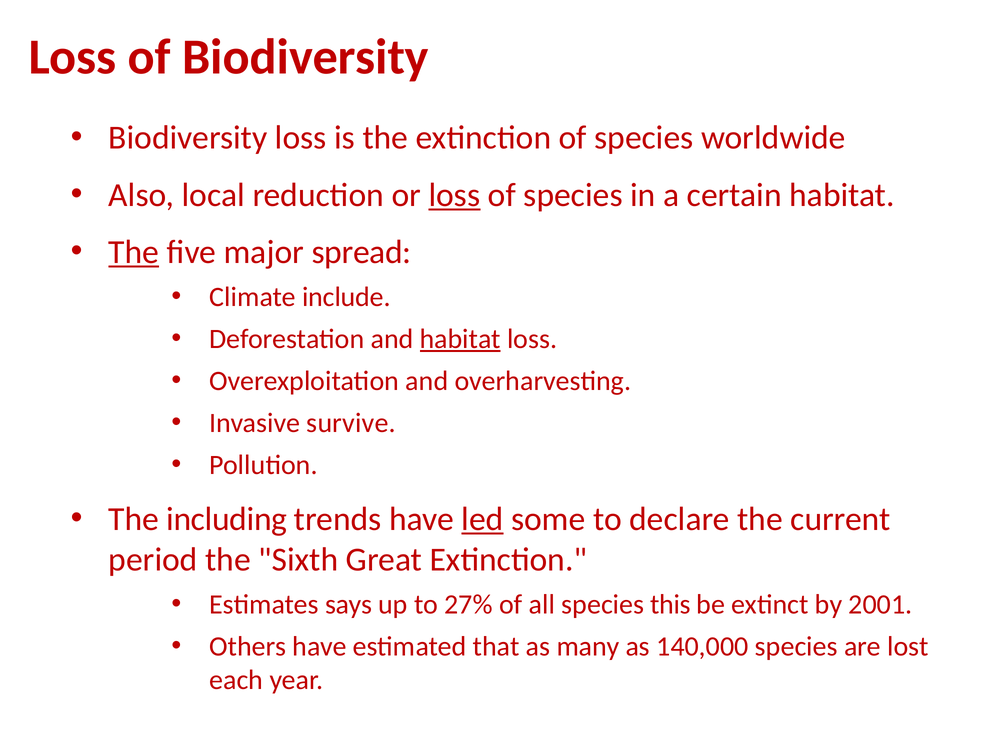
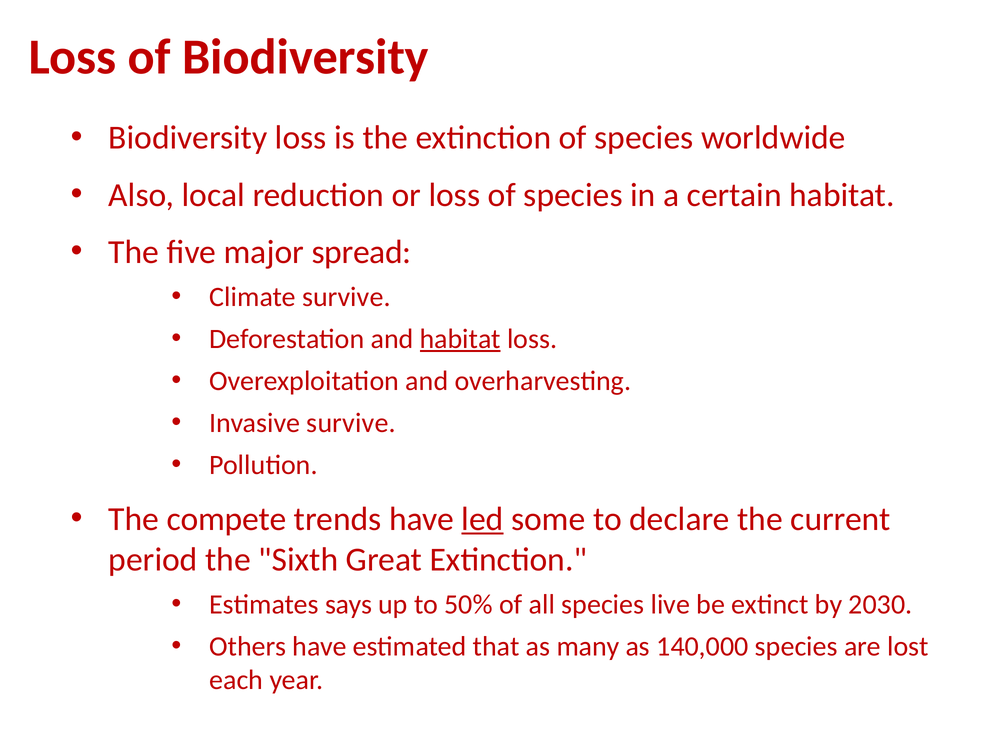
loss at (454, 195) underline: present -> none
The at (134, 252) underline: present -> none
Climate include: include -> survive
including: including -> compete
27%: 27% -> 50%
this: this -> live
2001: 2001 -> 2030
